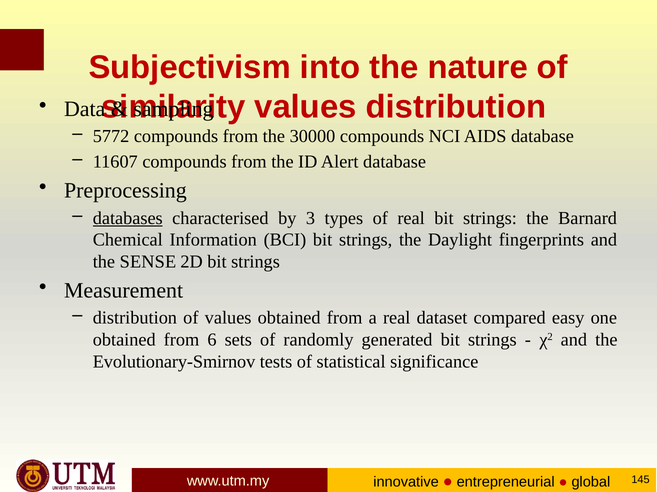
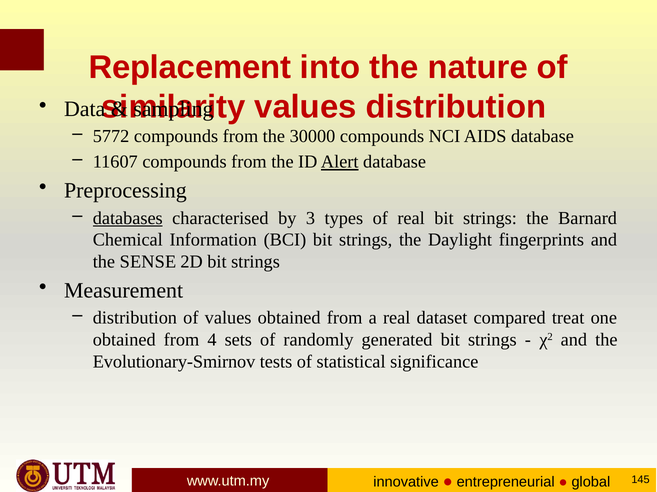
Subjectivism: Subjectivism -> Replacement
Alert underline: none -> present
easy: easy -> treat
6: 6 -> 4
